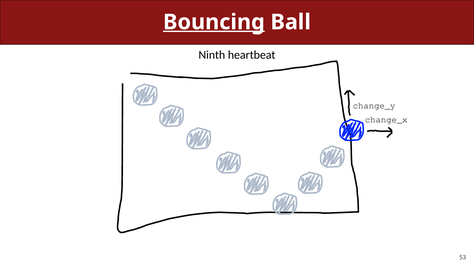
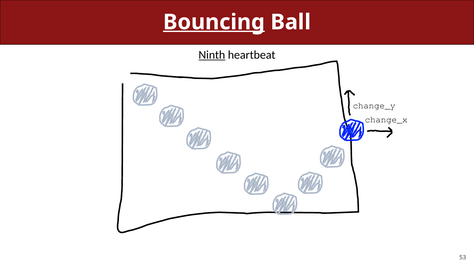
Ninth underline: none -> present
